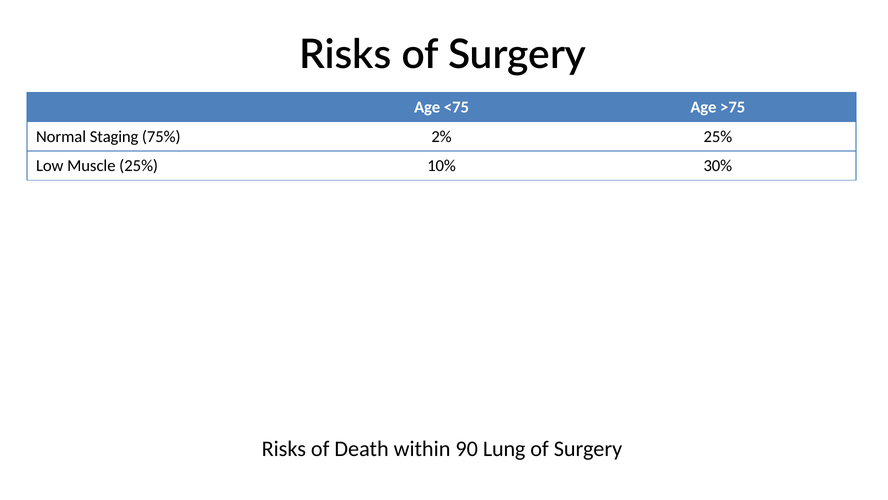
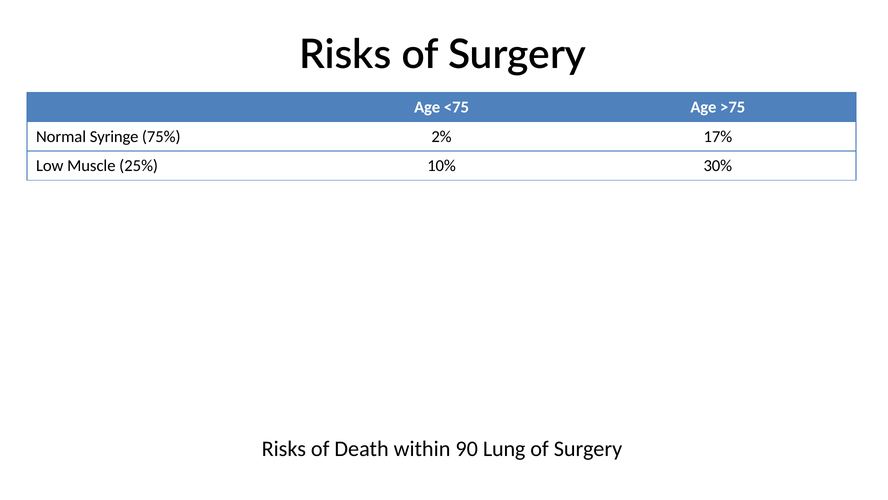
Staging: Staging -> Syringe
2% 25%: 25% -> 17%
